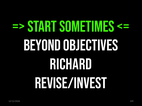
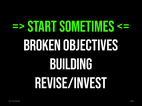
BEYOND: BEYOND -> BROKEN
RICHARD: RICHARD -> BUILDING
